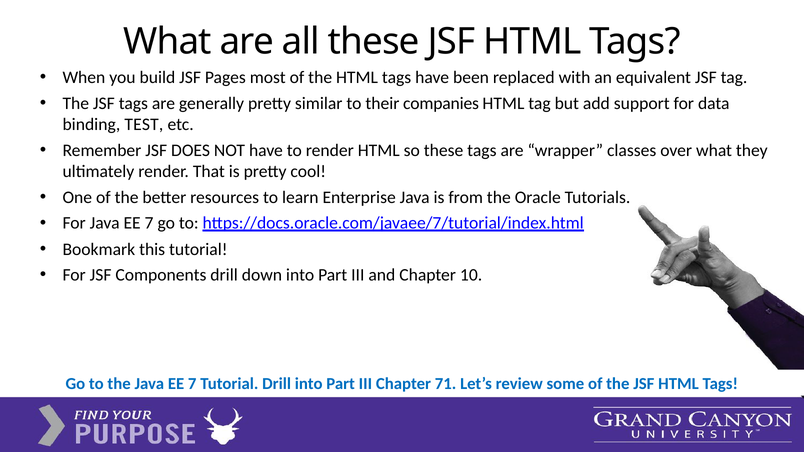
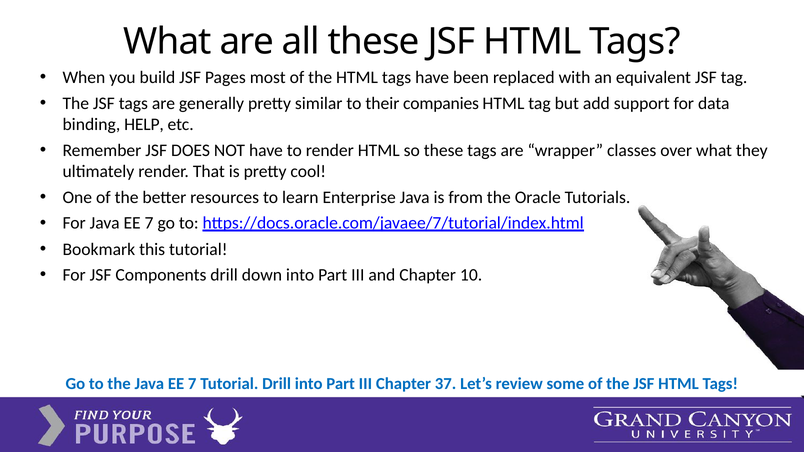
TEST: TEST -> HELP
71: 71 -> 37
